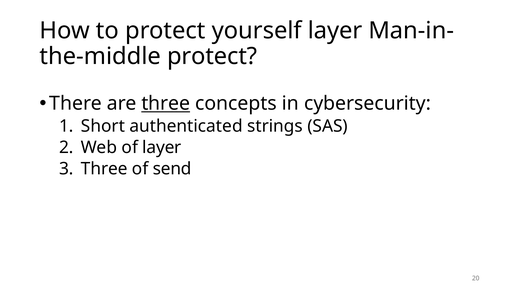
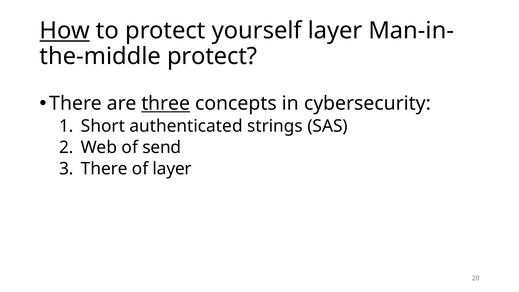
How underline: none -> present
of layer: layer -> send
Three at (104, 169): Three -> There
of send: send -> layer
